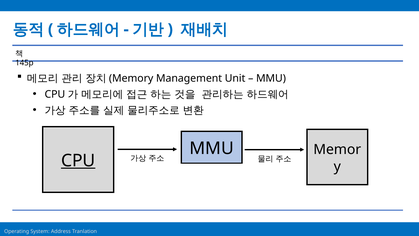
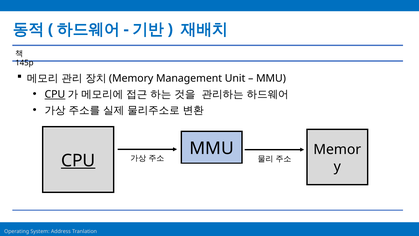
CPU at (55, 94) underline: none -> present
